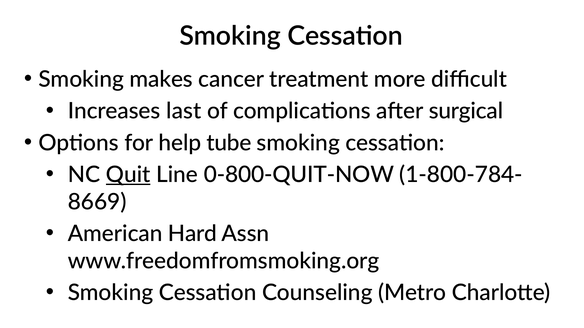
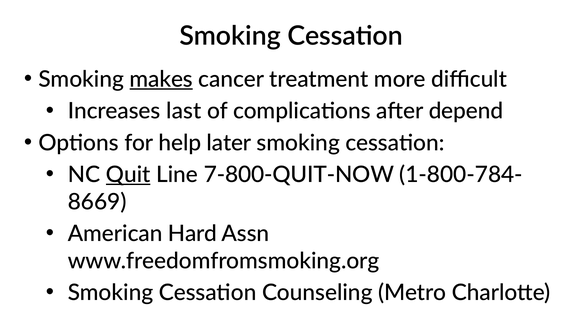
makes underline: none -> present
surgical: surgical -> depend
tube: tube -> later
0-800-QUIT-NOW: 0-800-QUIT-NOW -> 7-800-QUIT-NOW
